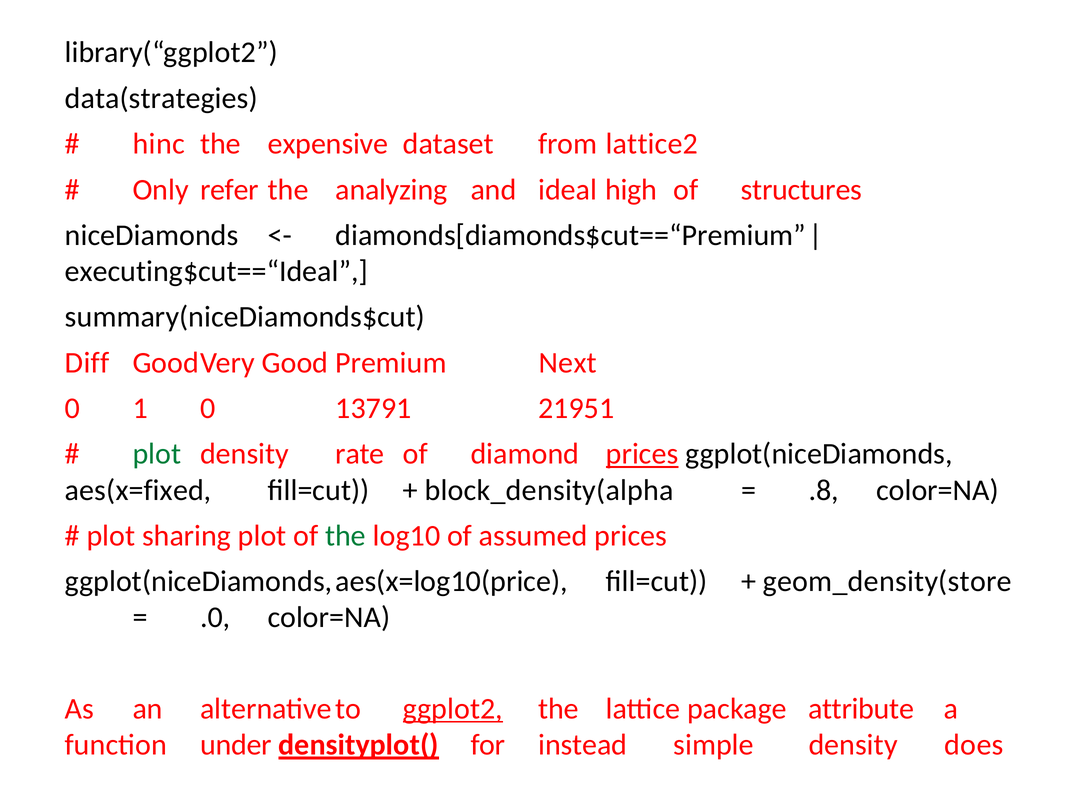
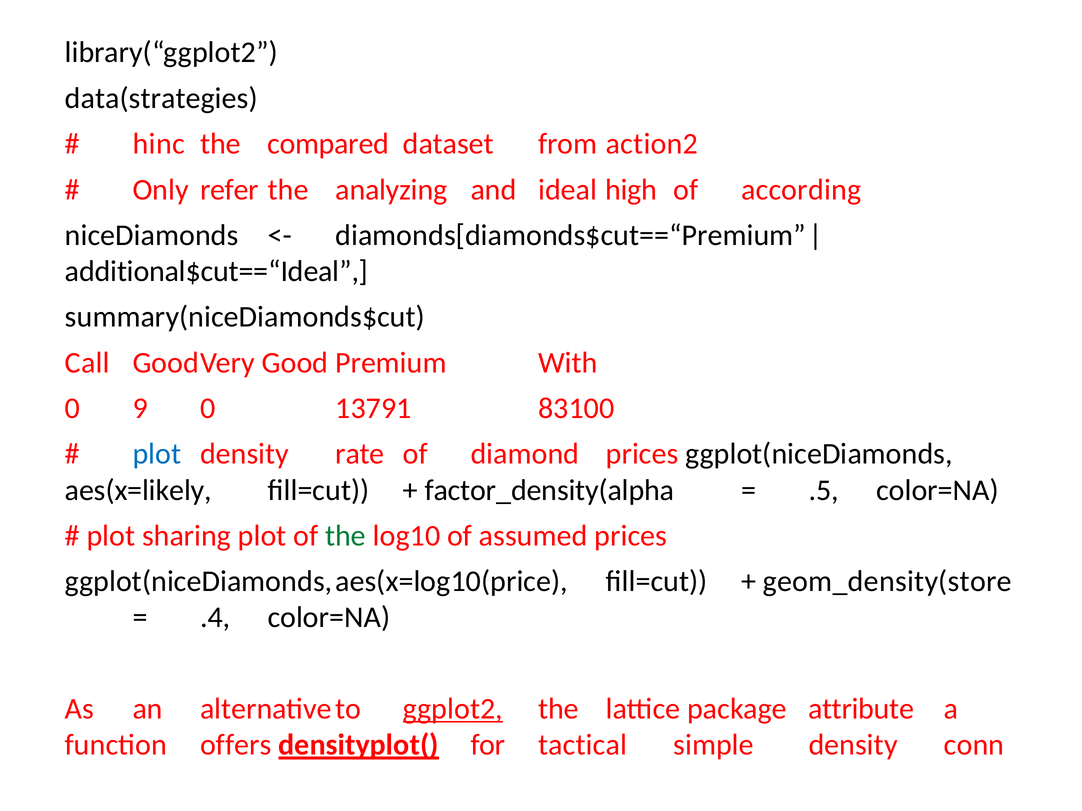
expensive: expensive -> compared
lattice2: lattice2 -> action2
structures: structures -> according
executing$cut==“Ideal: executing$cut==“Ideal -> additional$cut==“Ideal
Diff: Diff -> Call
Next: Next -> With
1: 1 -> 9
21951: 21951 -> 83100
plot at (157, 454) colour: green -> blue
prices at (642, 454) underline: present -> none
aes(x=fixed: aes(x=fixed -> aes(x=likely
block_density(alpha: block_density(alpha -> factor_density(alpha
.8: .8 -> .5
.0: .0 -> .4
under: under -> offers
instead: instead -> tactical
does: does -> conn
